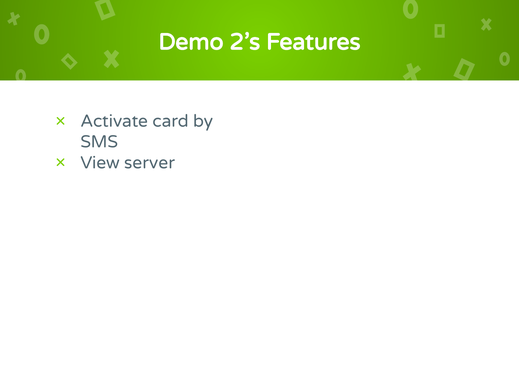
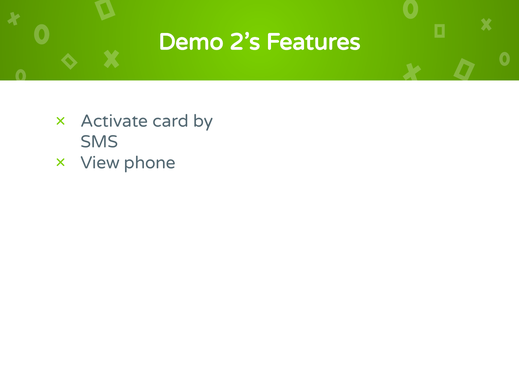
server: server -> phone
